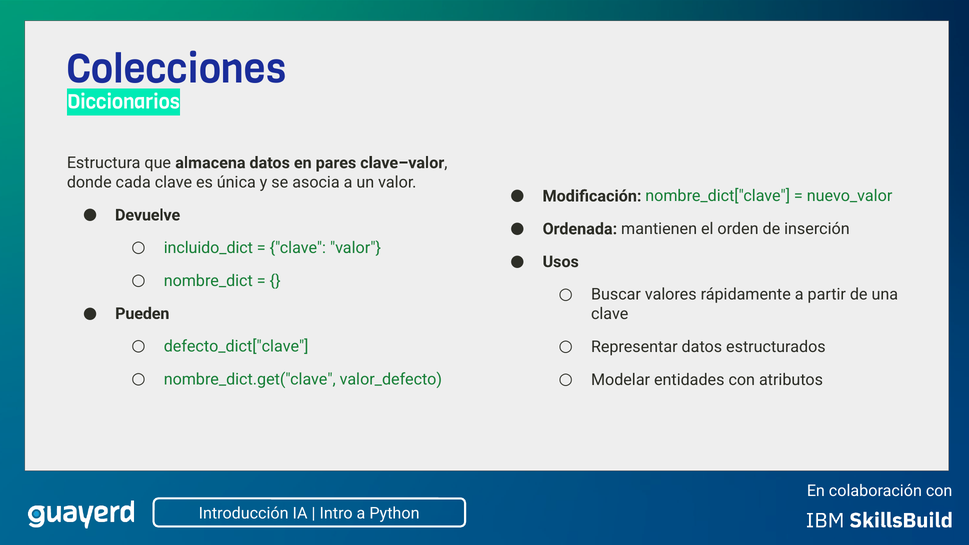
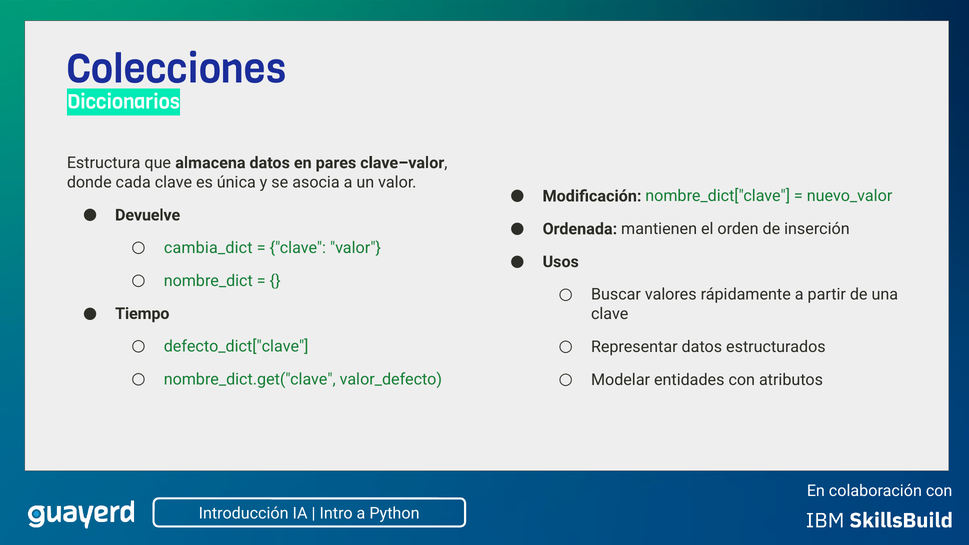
incluido_dict: incluido_dict -> cambia_dict
Pueden: Pueden -> Tiempo
